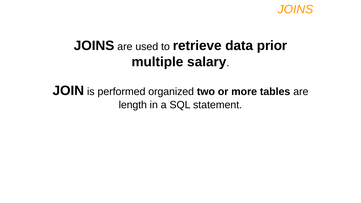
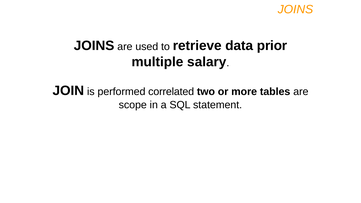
organized: organized -> correlated
length: length -> scope
